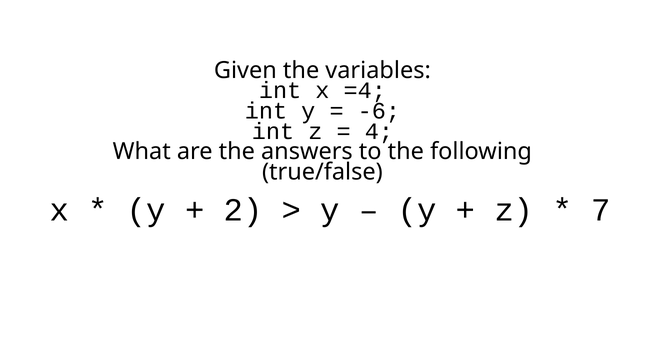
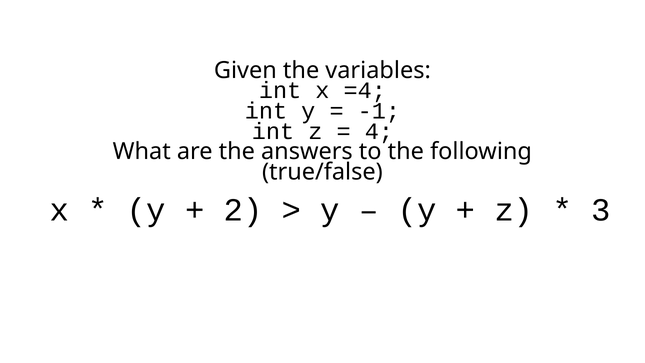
-6: -6 -> -1
7: 7 -> 3
